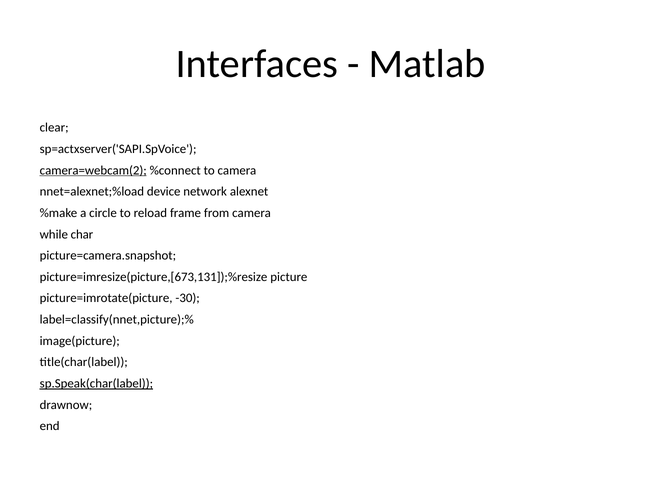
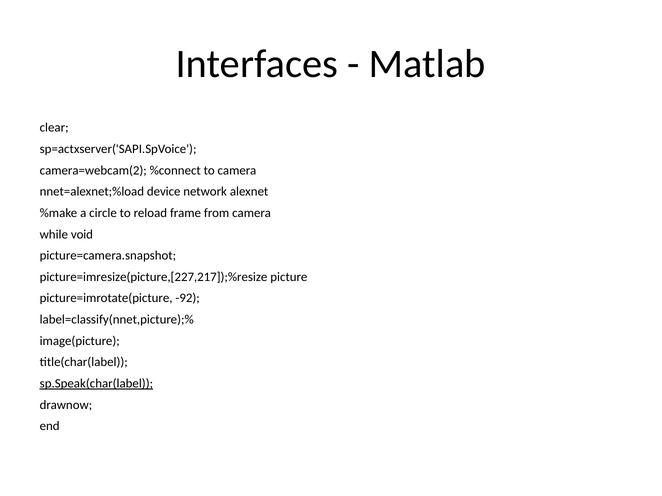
camera=webcam(2 underline: present -> none
char: char -> void
picture=imresize(picture,[673,131]);%resize: picture=imresize(picture,[673,131]);%resize -> picture=imresize(picture,[227,217]);%resize
-30: -30 -> -92
